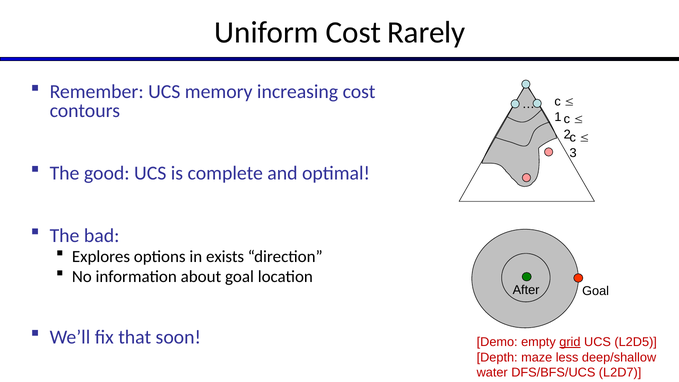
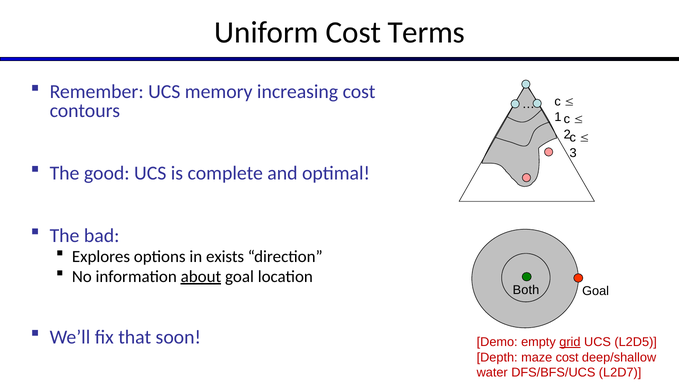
Rarely: Rarely -> Terms
about underline: none -> present
After: After -> Both
maze less: less -> cost
